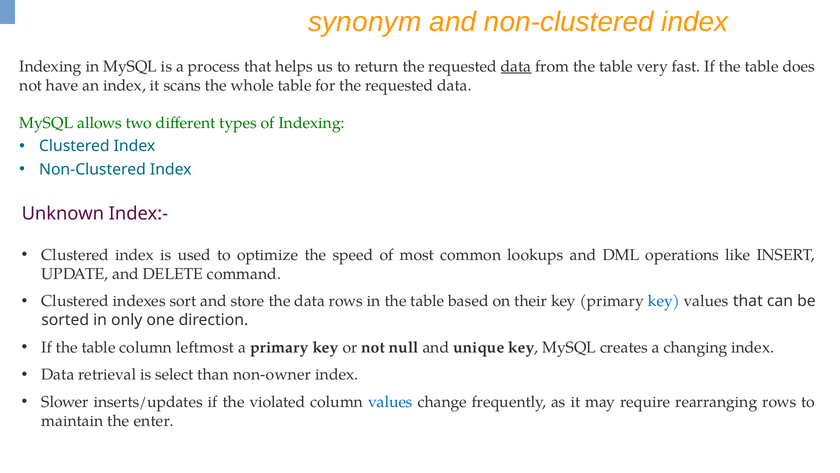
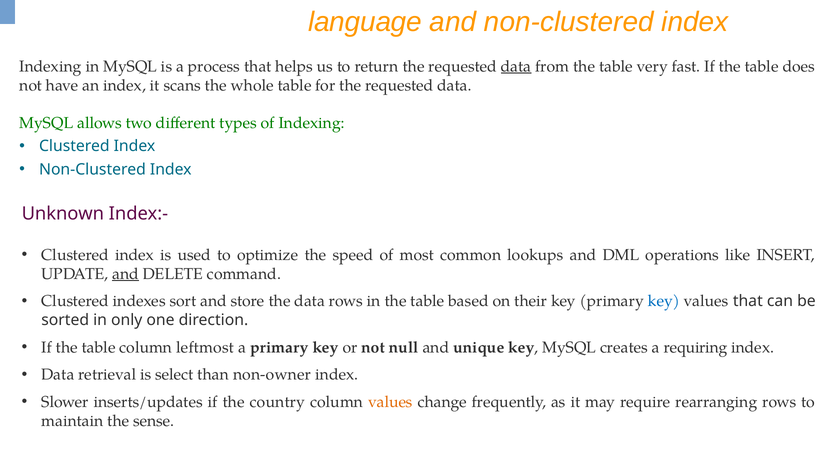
synonym: synonym -> language
and at (126, 274) underline: none -> present
changing: changing -> requiring
violated: violated -> country
values at (390, 402) colour: blue -> orange
enter: enter -> sense
